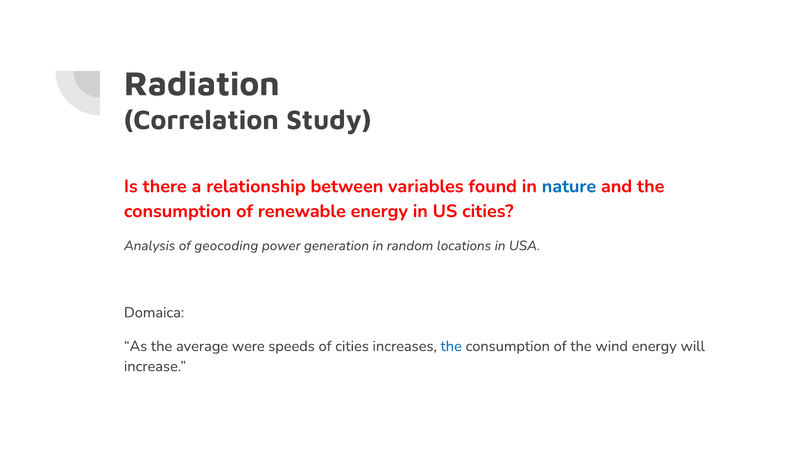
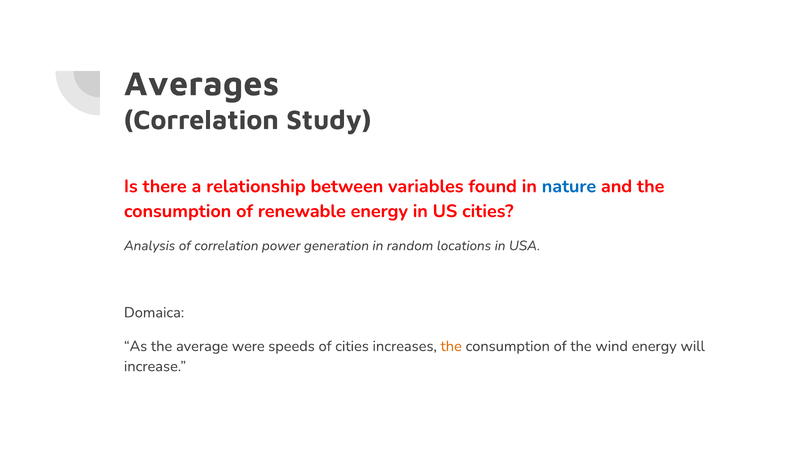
Radiation: Radiation -> Averages
of geocoding: geocoding -> correlation
the at (451, 346) colour: blue -> orange
